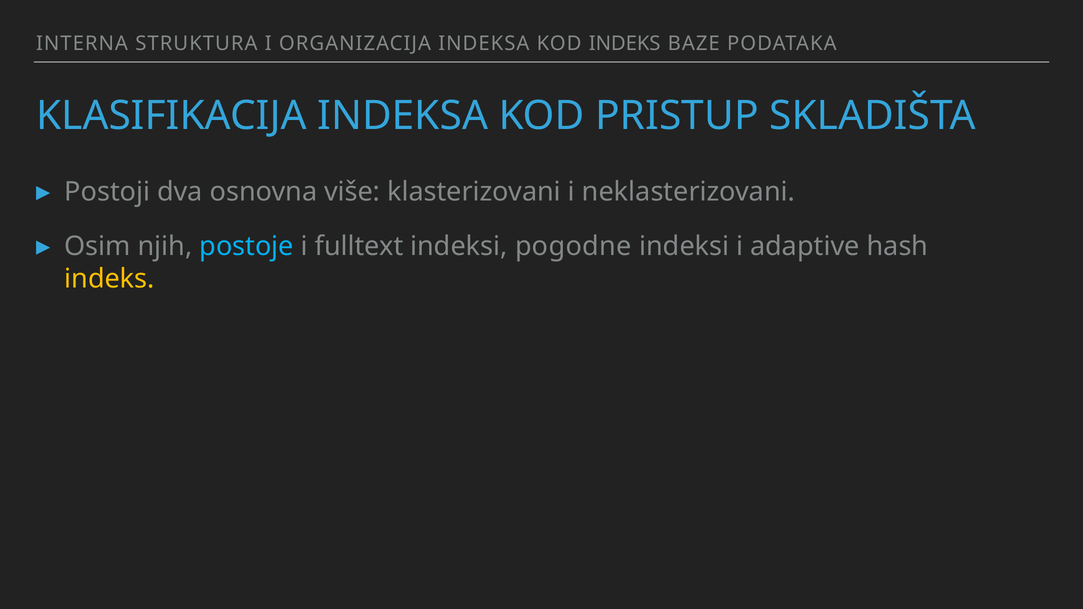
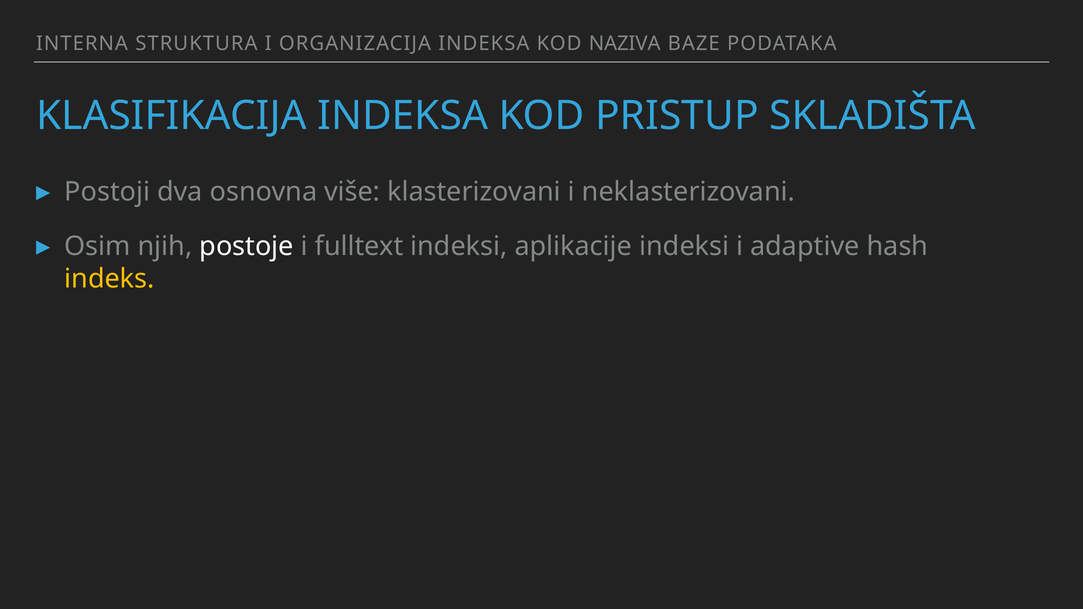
KOD INDEKS: INDEKS -> NAZIVA
postoje colour: light blue -> white
pogodne: pogodne -> aplikacije
